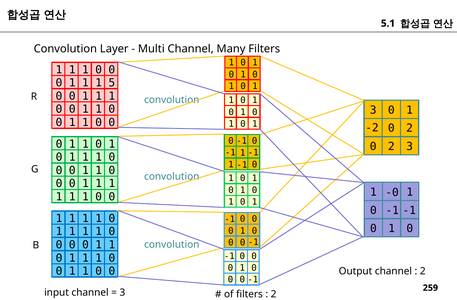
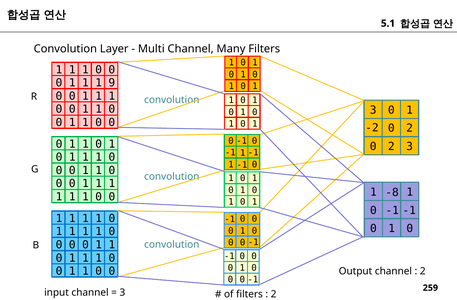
5: 5 -> 9
-0: -0 -> -8
